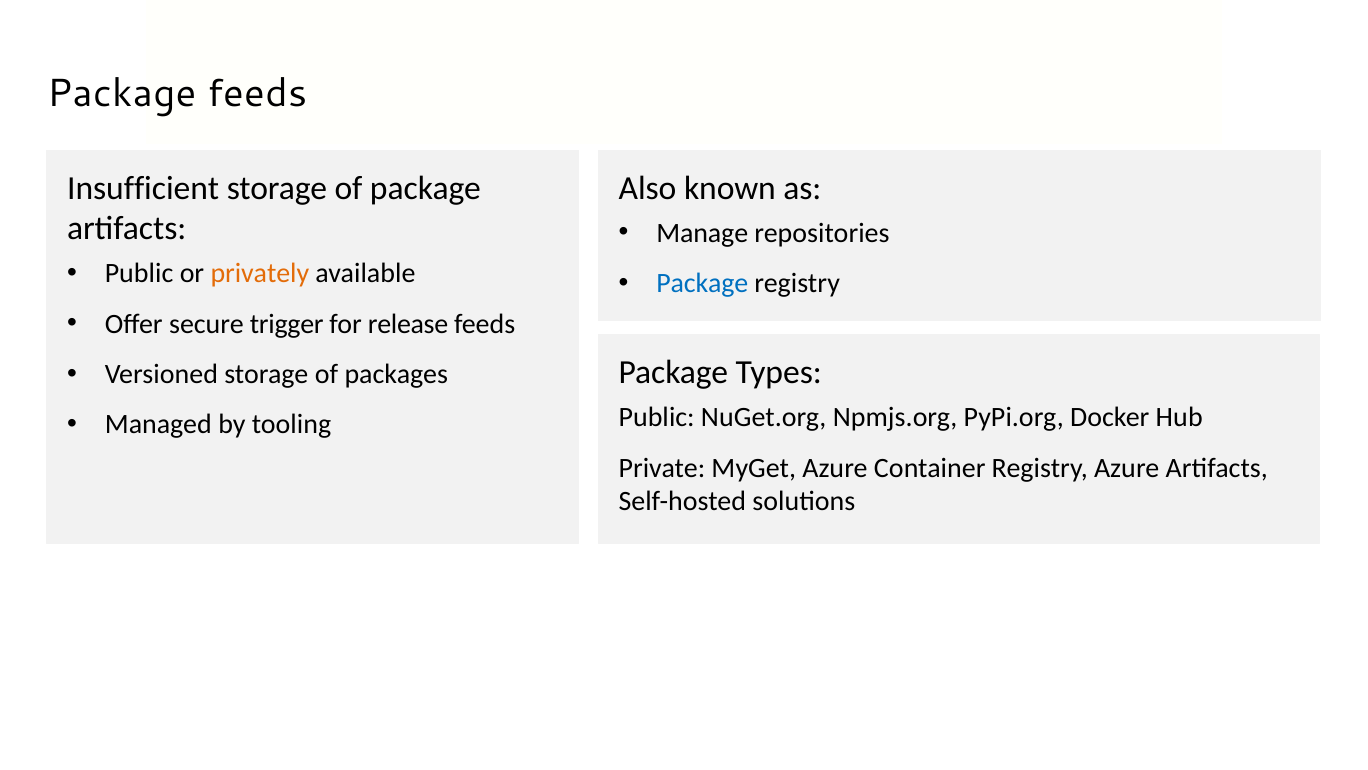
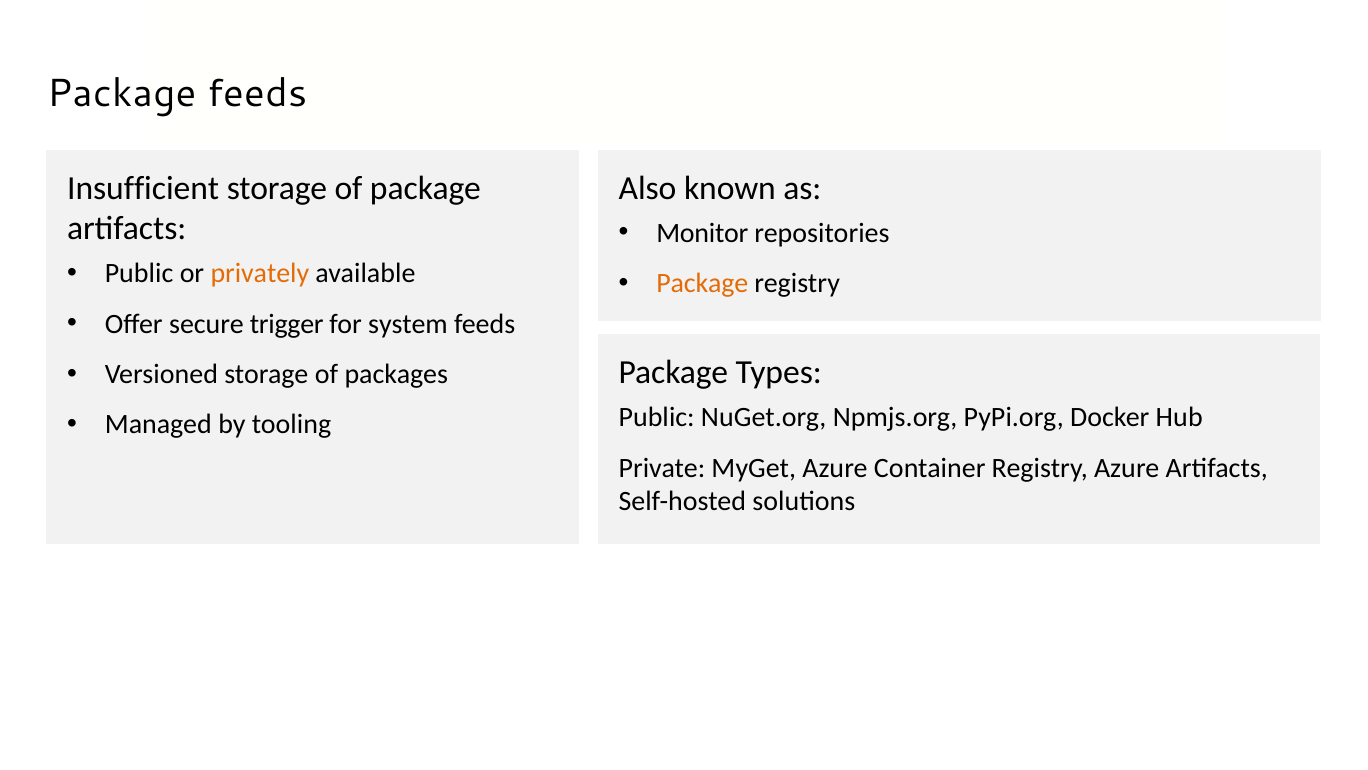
Manage: Manage -> Monitor
Package at (702, 283) colour: blue -> orange
release: release -> system
